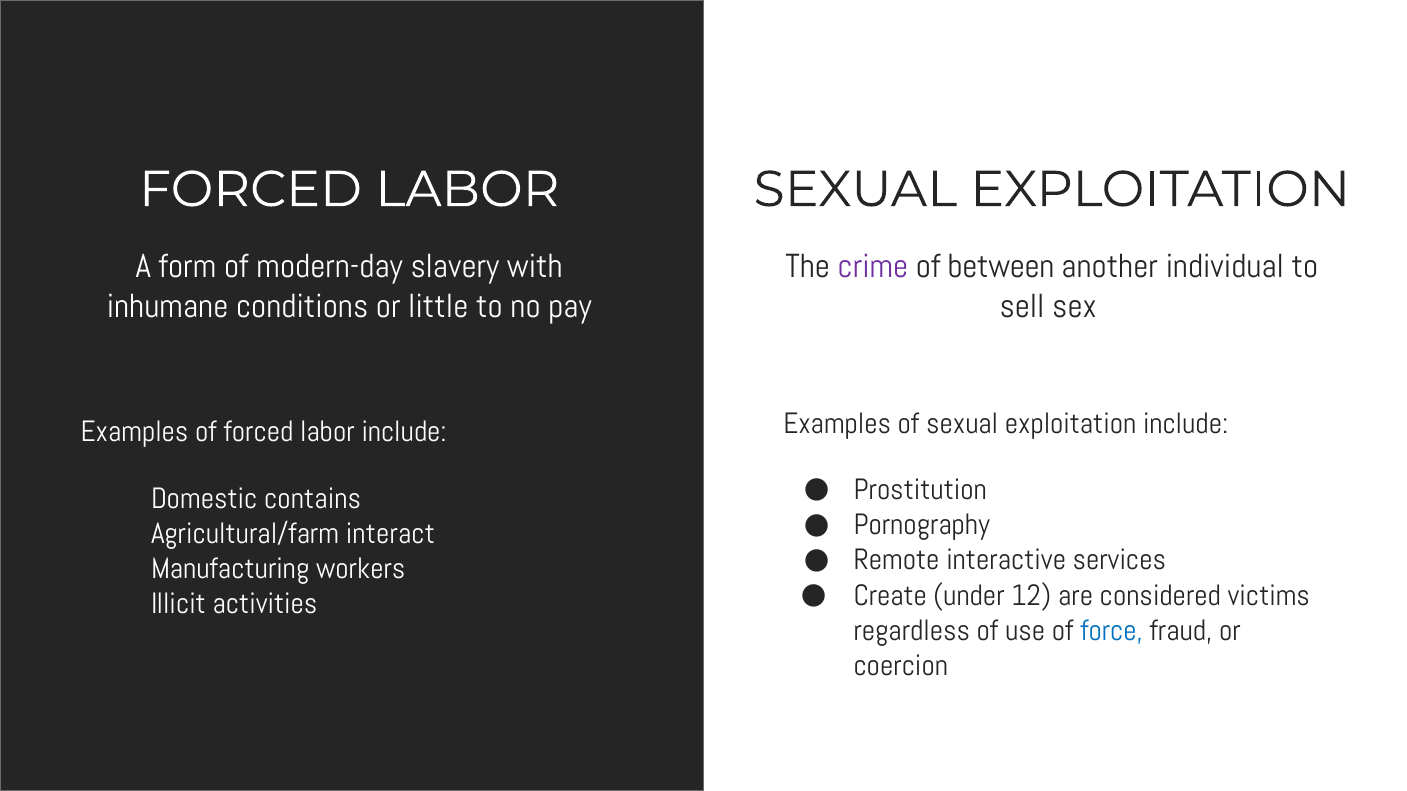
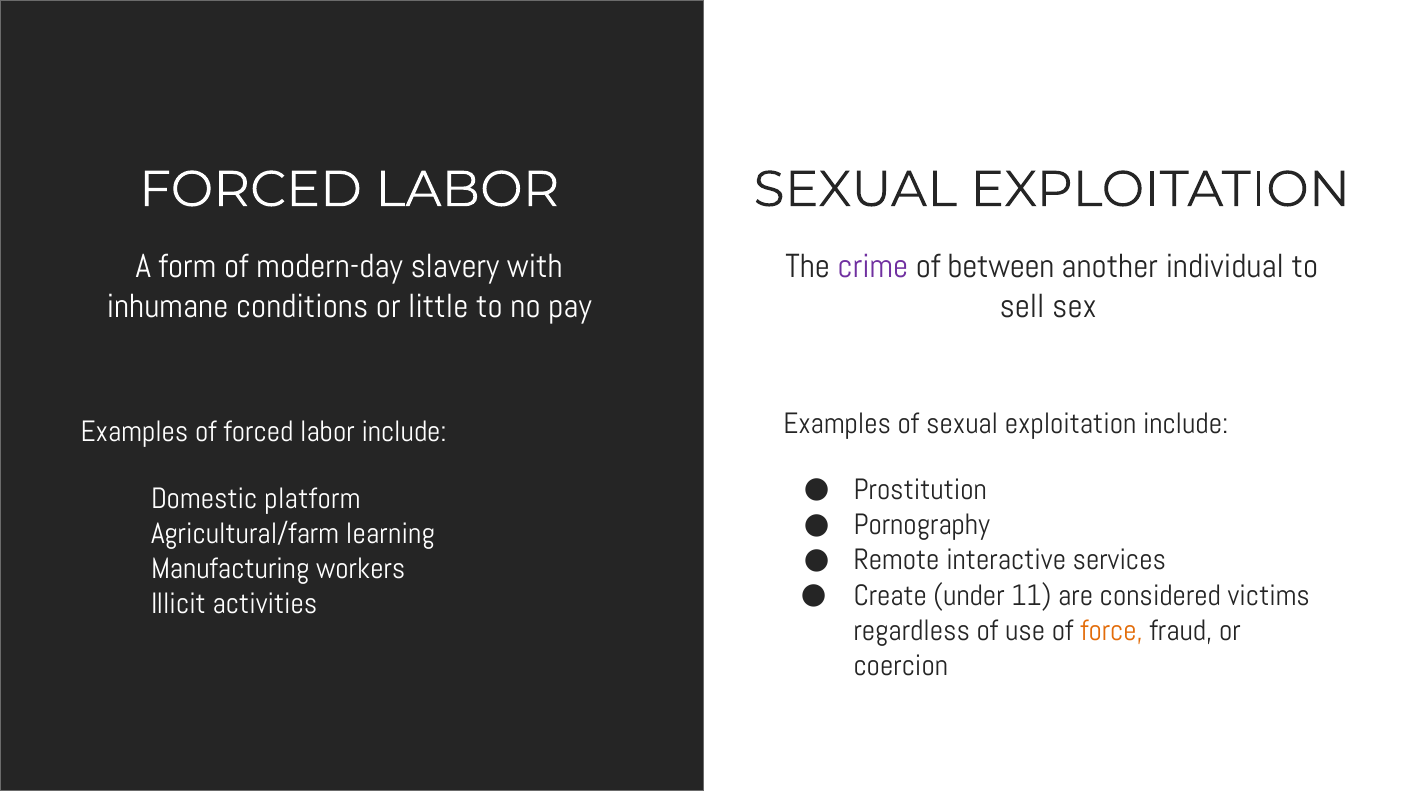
contains: contains -> platform
interact: interact -> learning
12: 12 -> 11
force colour: blue -> orange
